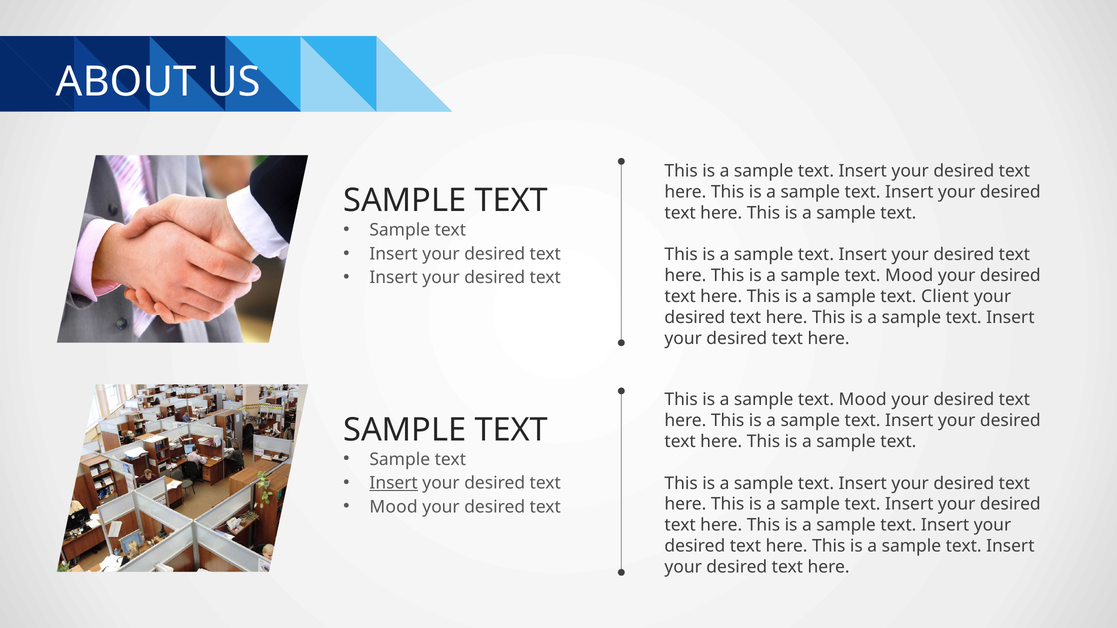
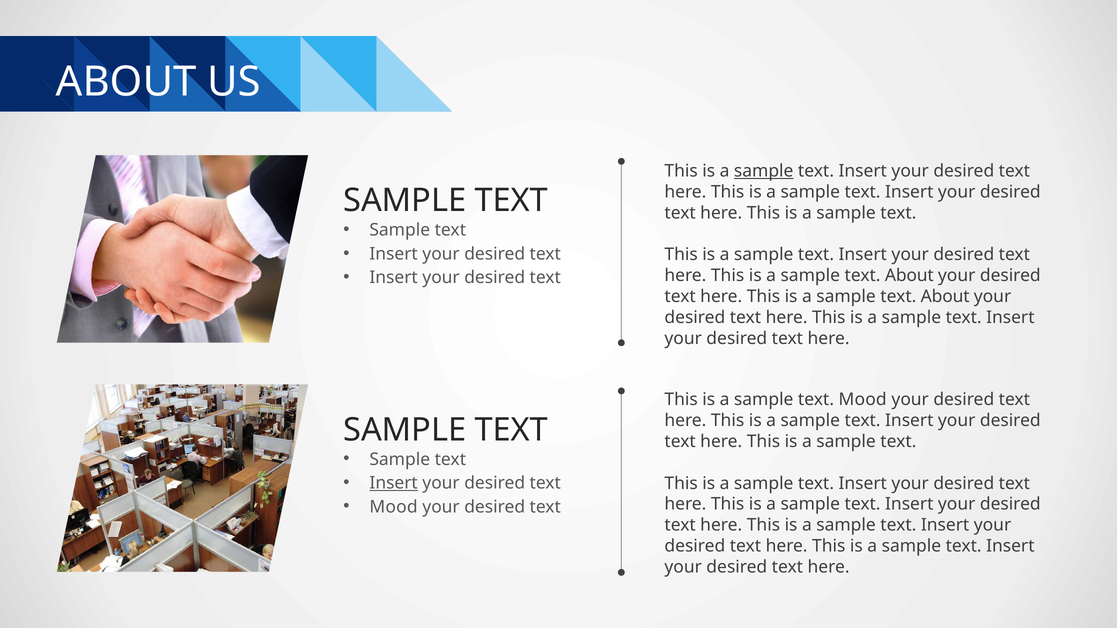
sample at (764, 171) underline: none -> present
Mood at (909, 276): Mood -> About
Client at (945, 297): Client -> About
